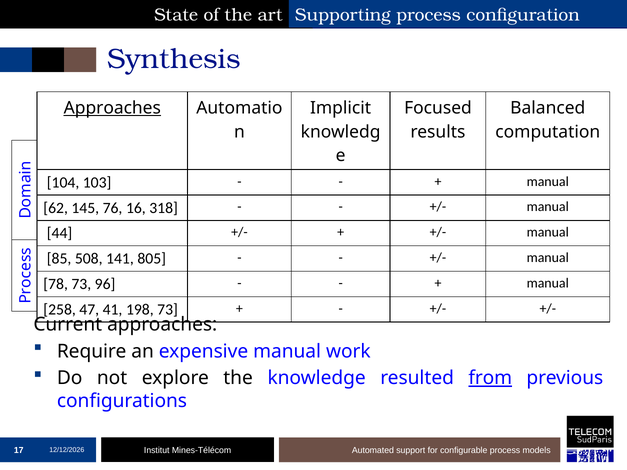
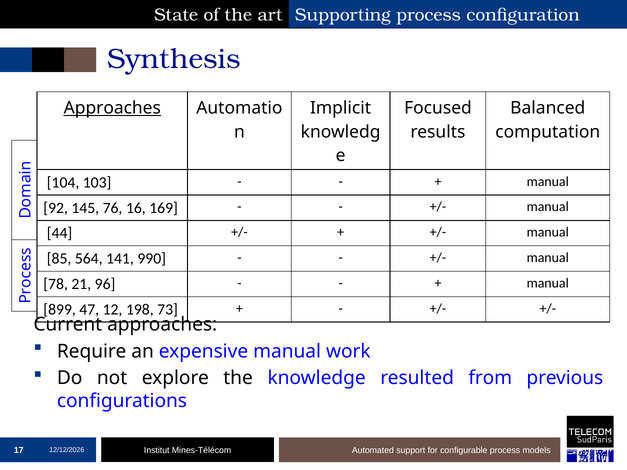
62: 62 -> 92
318: 318 -> 169
508: 508 -> 564
805: 805 -> 990
78 73: 73 -> 21
258: 258 -> 899
41: 41 -> 12
from underline: present -> none
